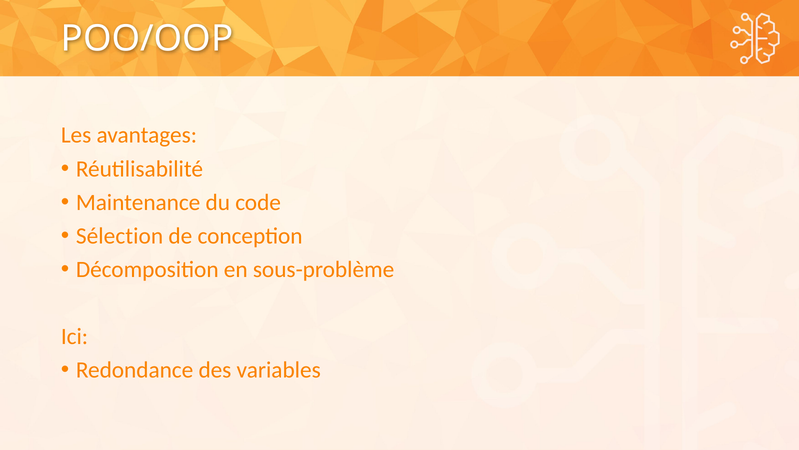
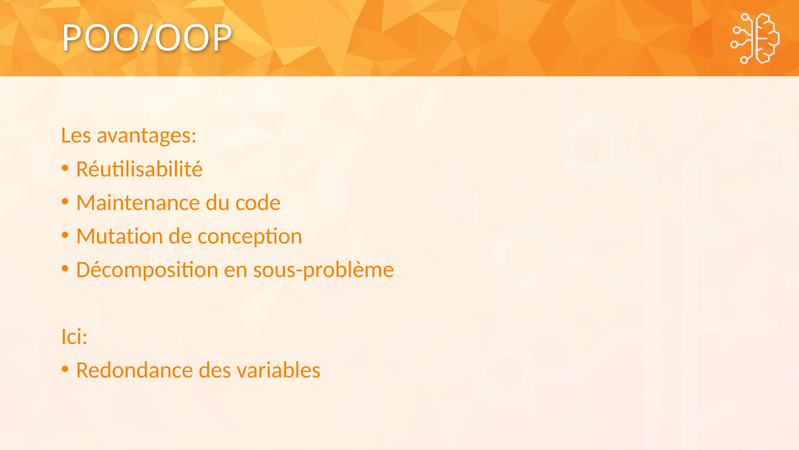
Sélection: Sélection -> Mutation
